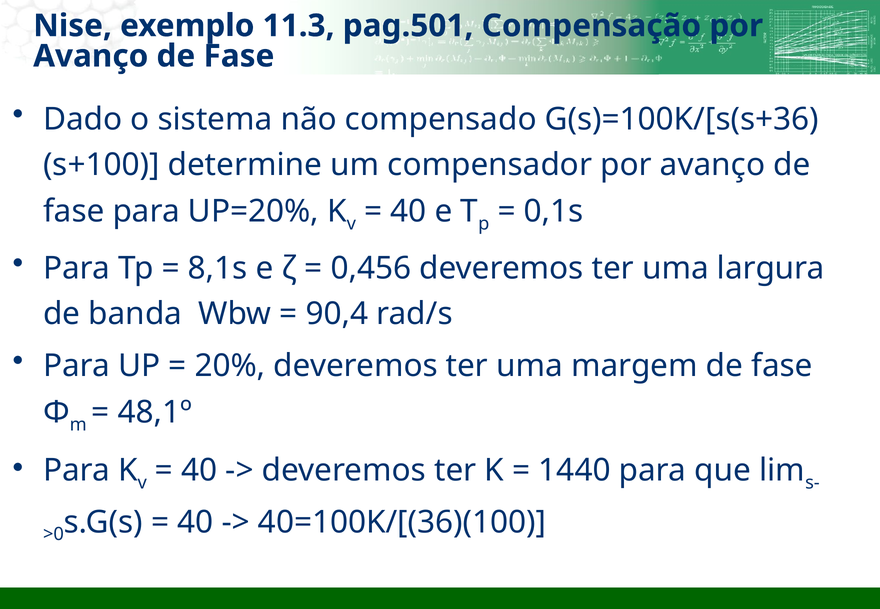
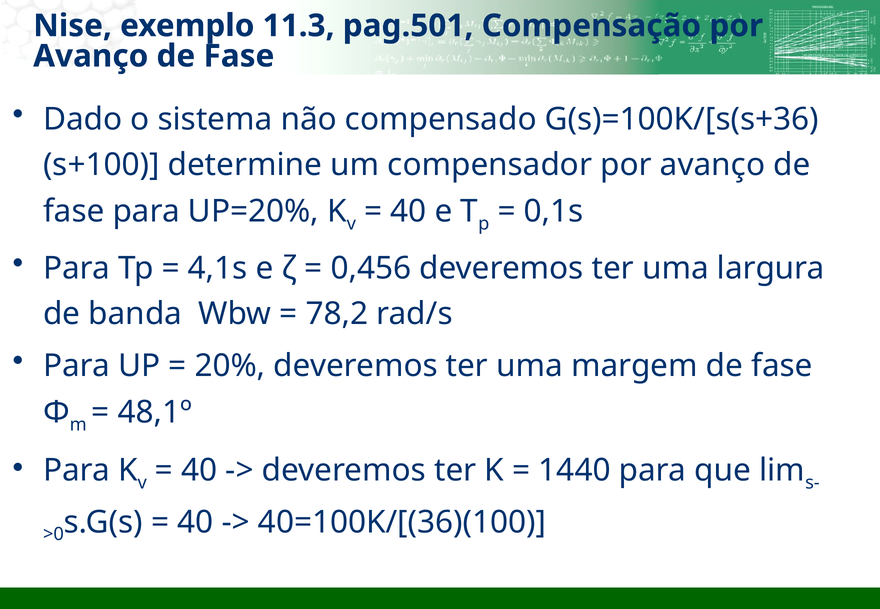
8,1s: 8,1s -> 4,1s
90,4: 90,4 -> 78,2
